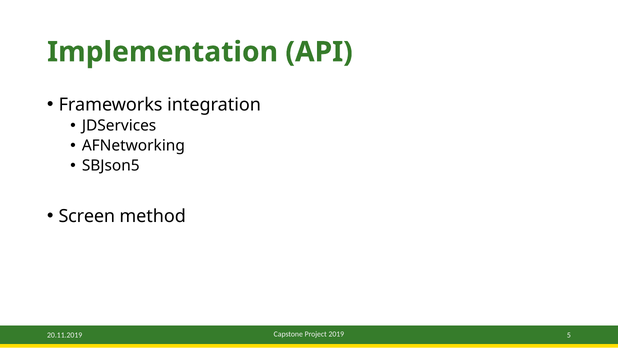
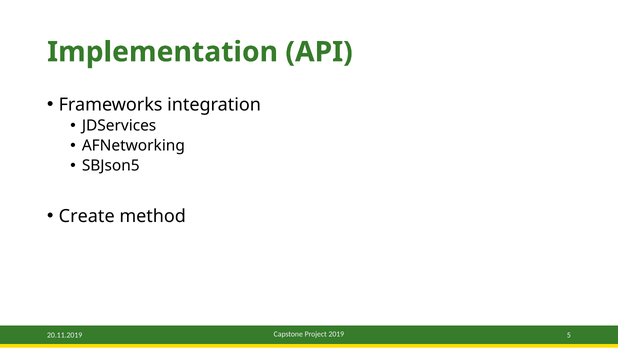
Screen: Screen -> Create
